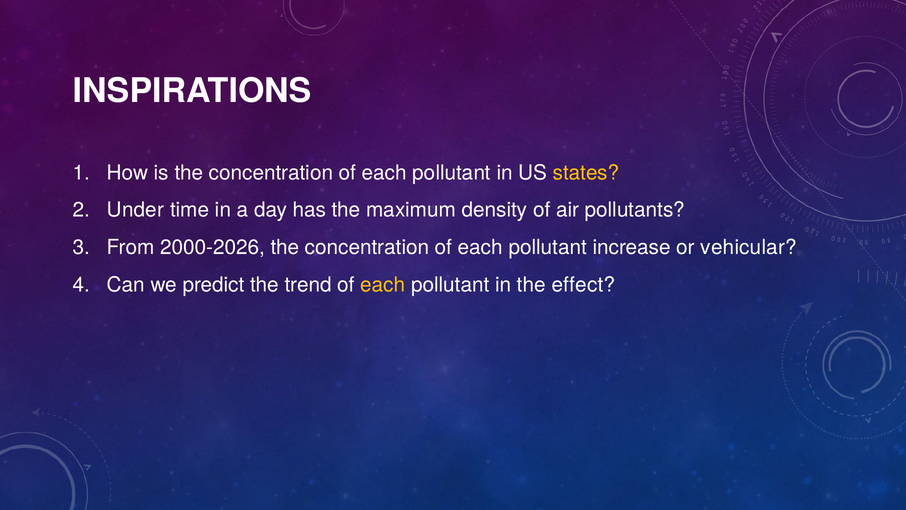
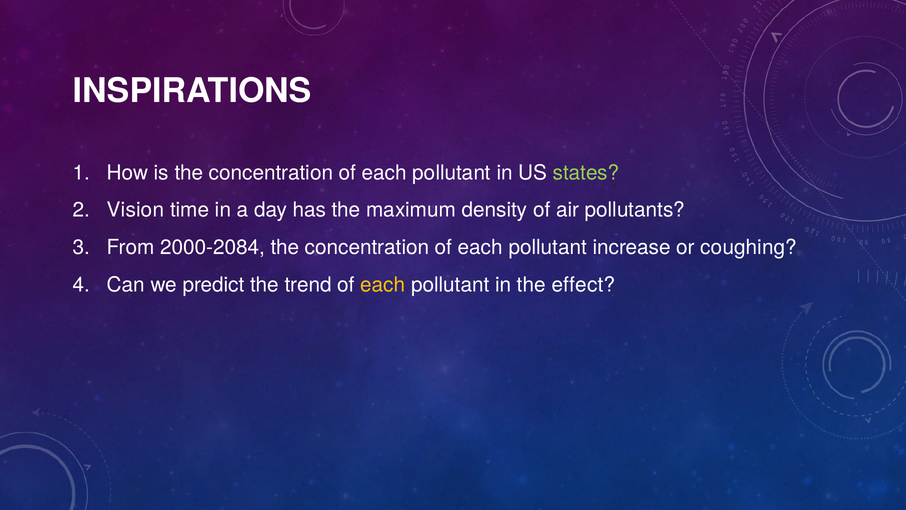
states colour: yellow -> light green
Under: Under -> Vision
2000-2026: 2000-2026 -> 2000-2084
vehicular: vehicular -> coughing
